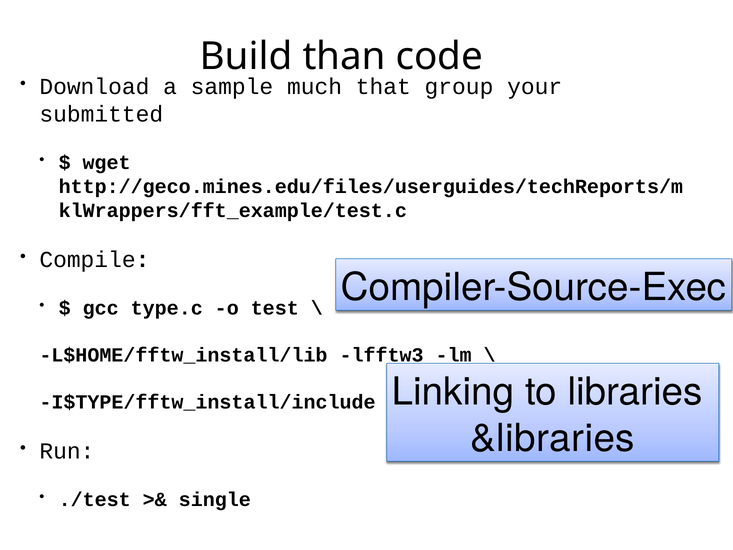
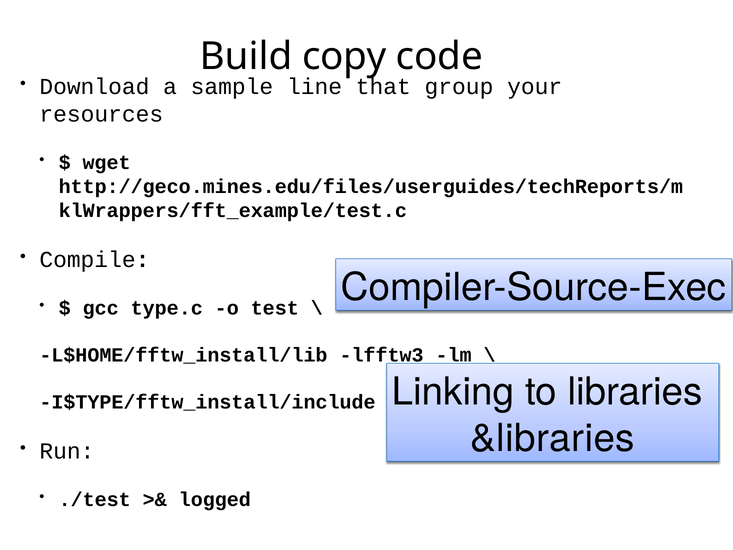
than: than -> copy
much: much -> line
submitted: submitted -> resources
single: single -> logged
